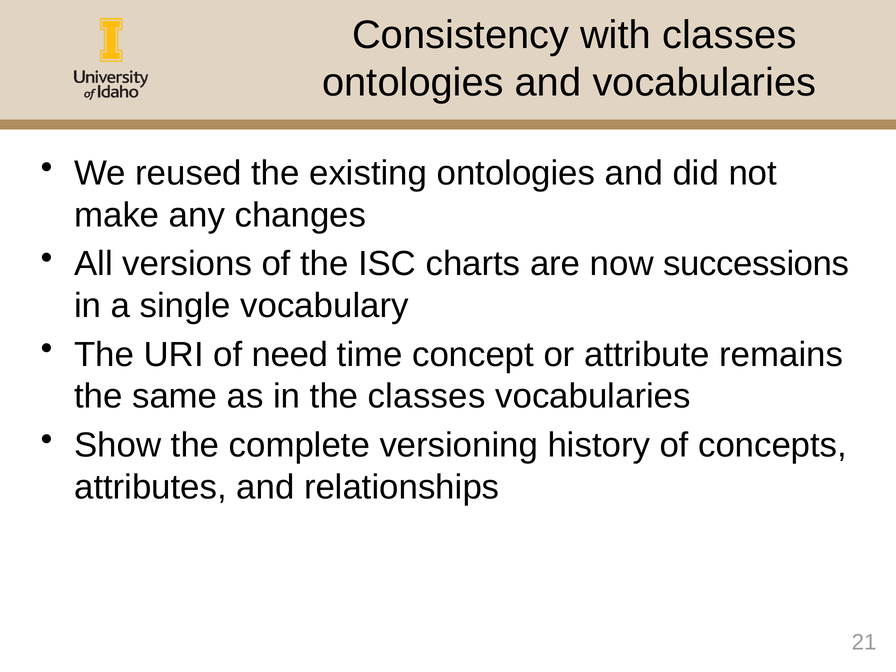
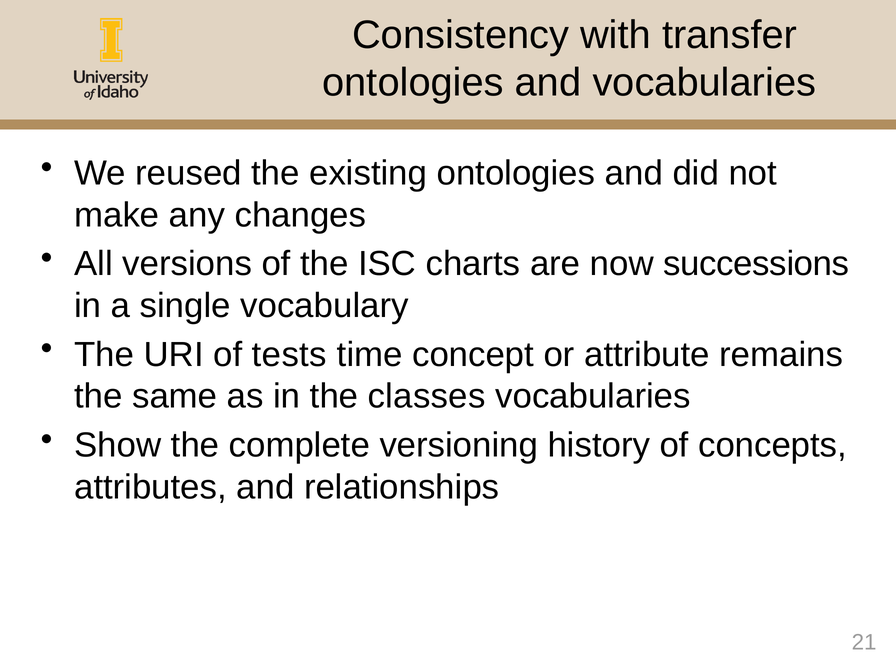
with classes: classes -> transfer
need: need -> tests
